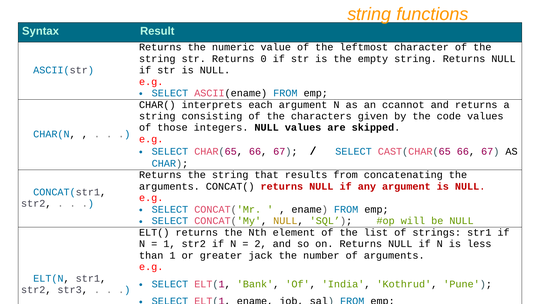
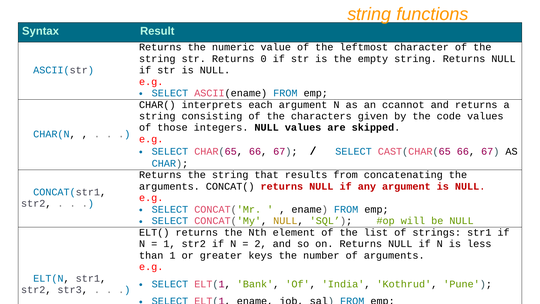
jack: jack -> keys
